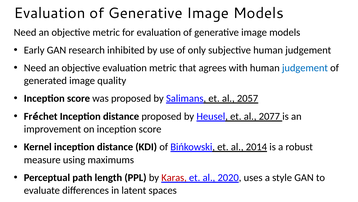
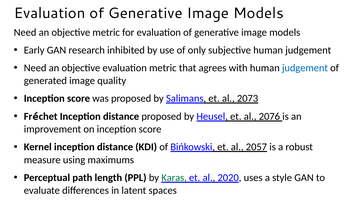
2057: 2057 -> 2073
2077: 2077 -> 2076
2014: 2014 -> 2057
Karas colour: red -> green
